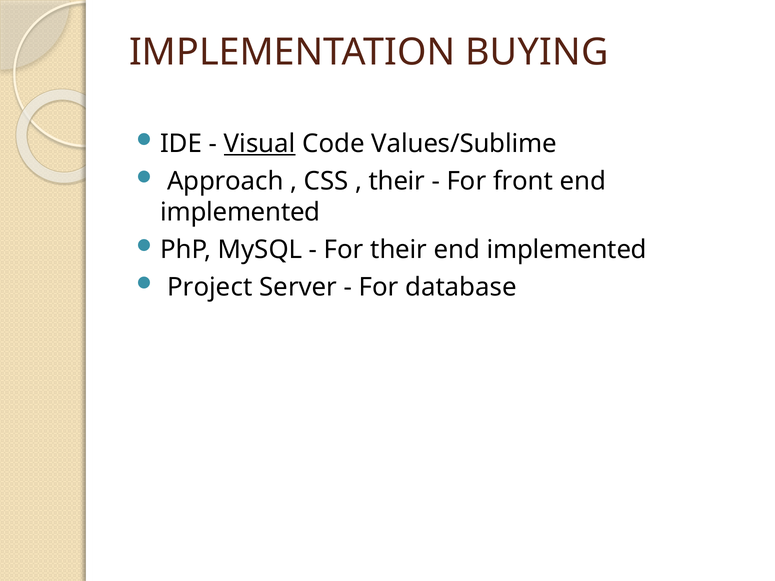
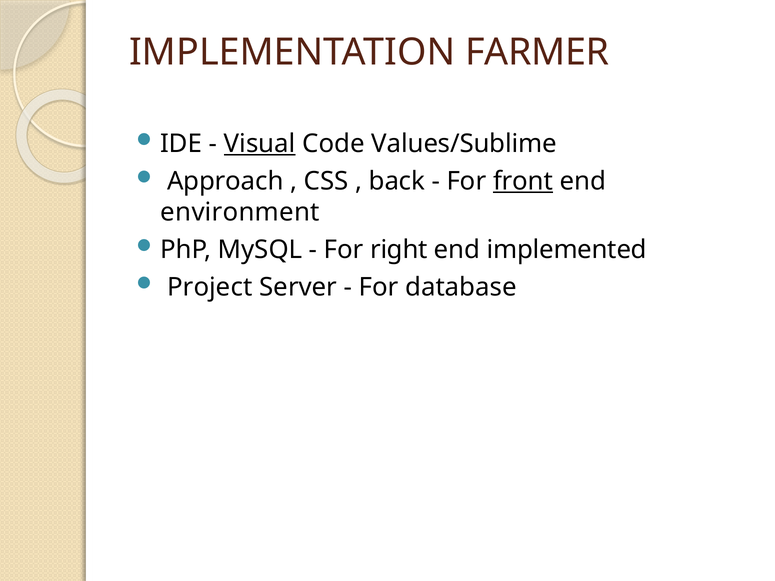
BUYING: BUYING -> FARMER
their at (397, 181): their -> back
front underline: none -> present
implemented at (240, 212): implemented -> environment
For their: their -> right
